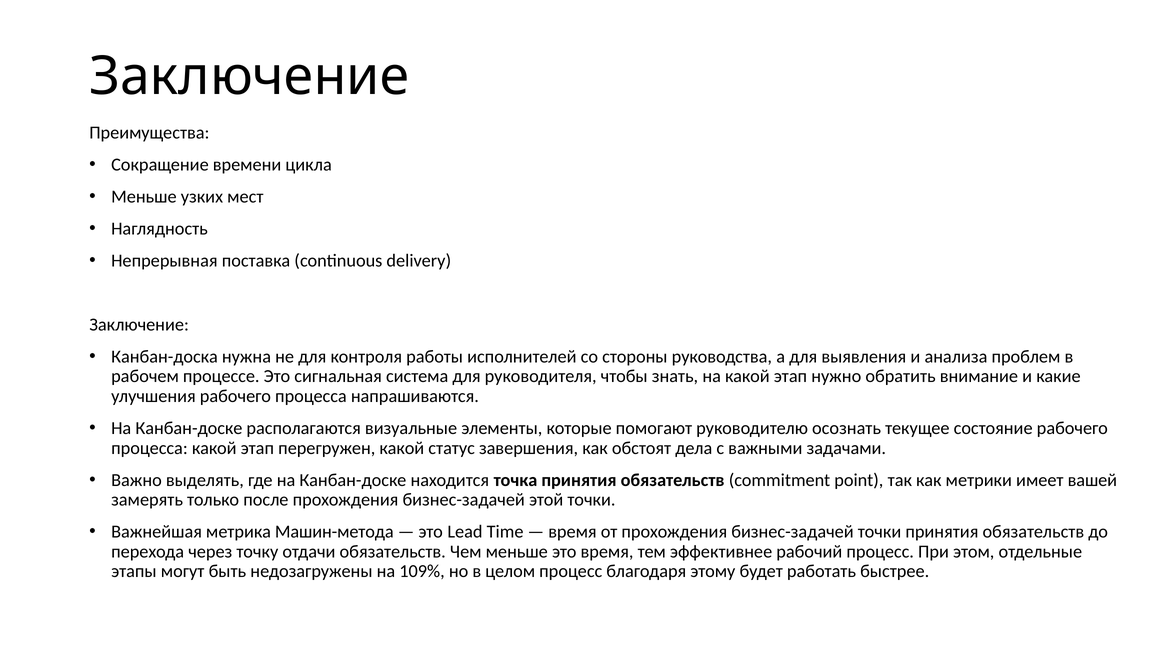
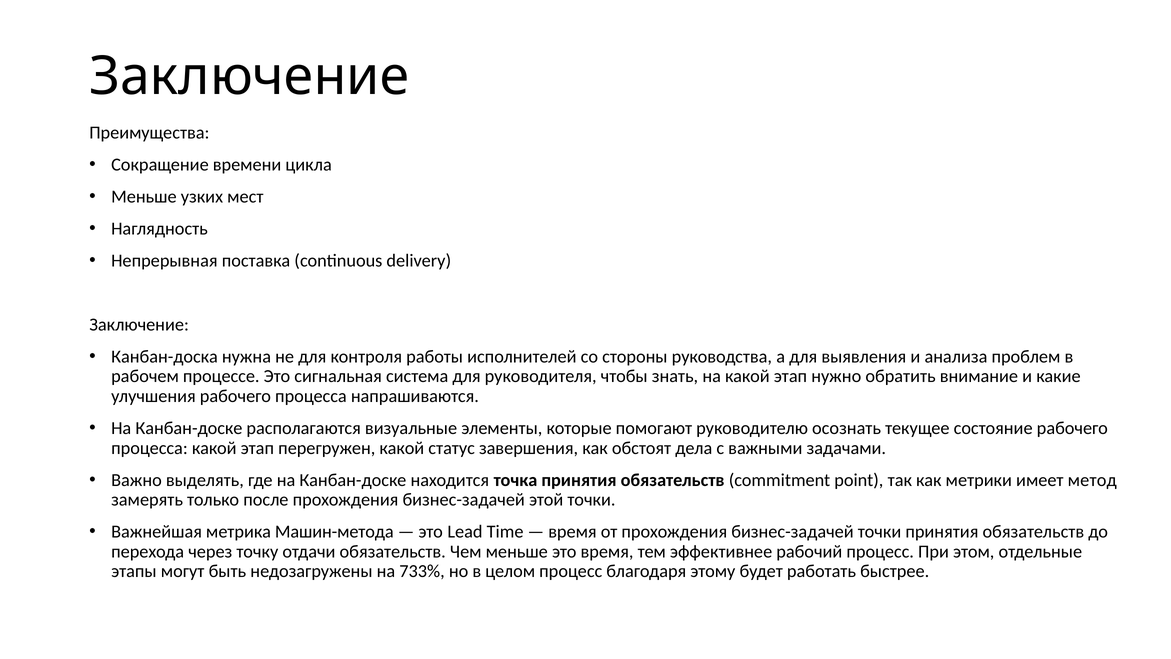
вашей: вашей -> метод
109%: 109% -> 733%
